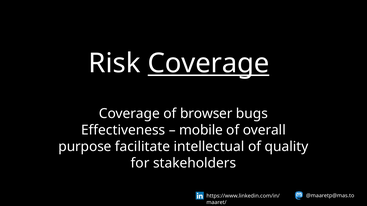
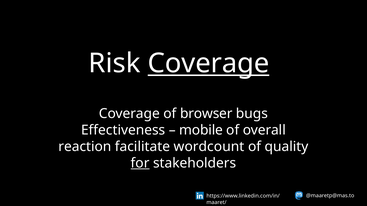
purpose: purpose -> reaction
intellectual: intellectual -> wordcount
for underline: none -> present
